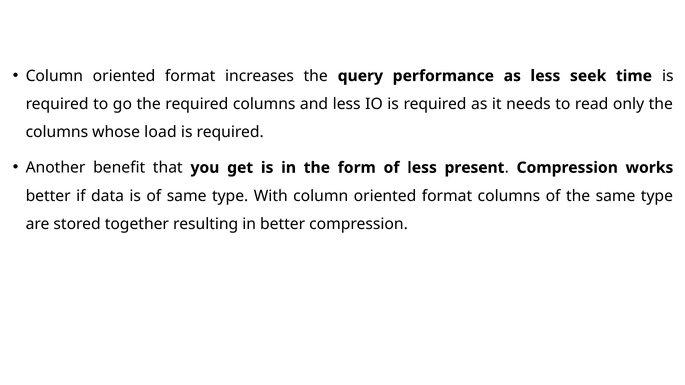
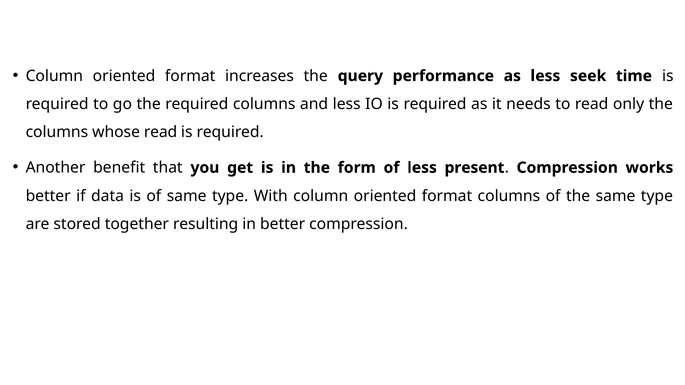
whose load: load -> read
